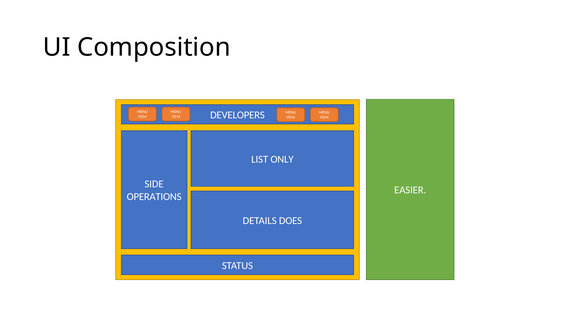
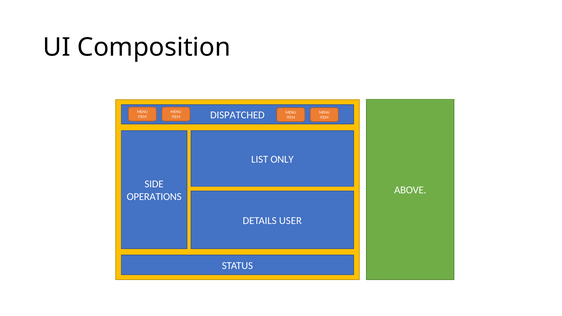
DEVELOPERS: DEVELOPERS -> DISPATCHED
EASIER: EASIER -> ABOVE
DOES: DOES -> USER
